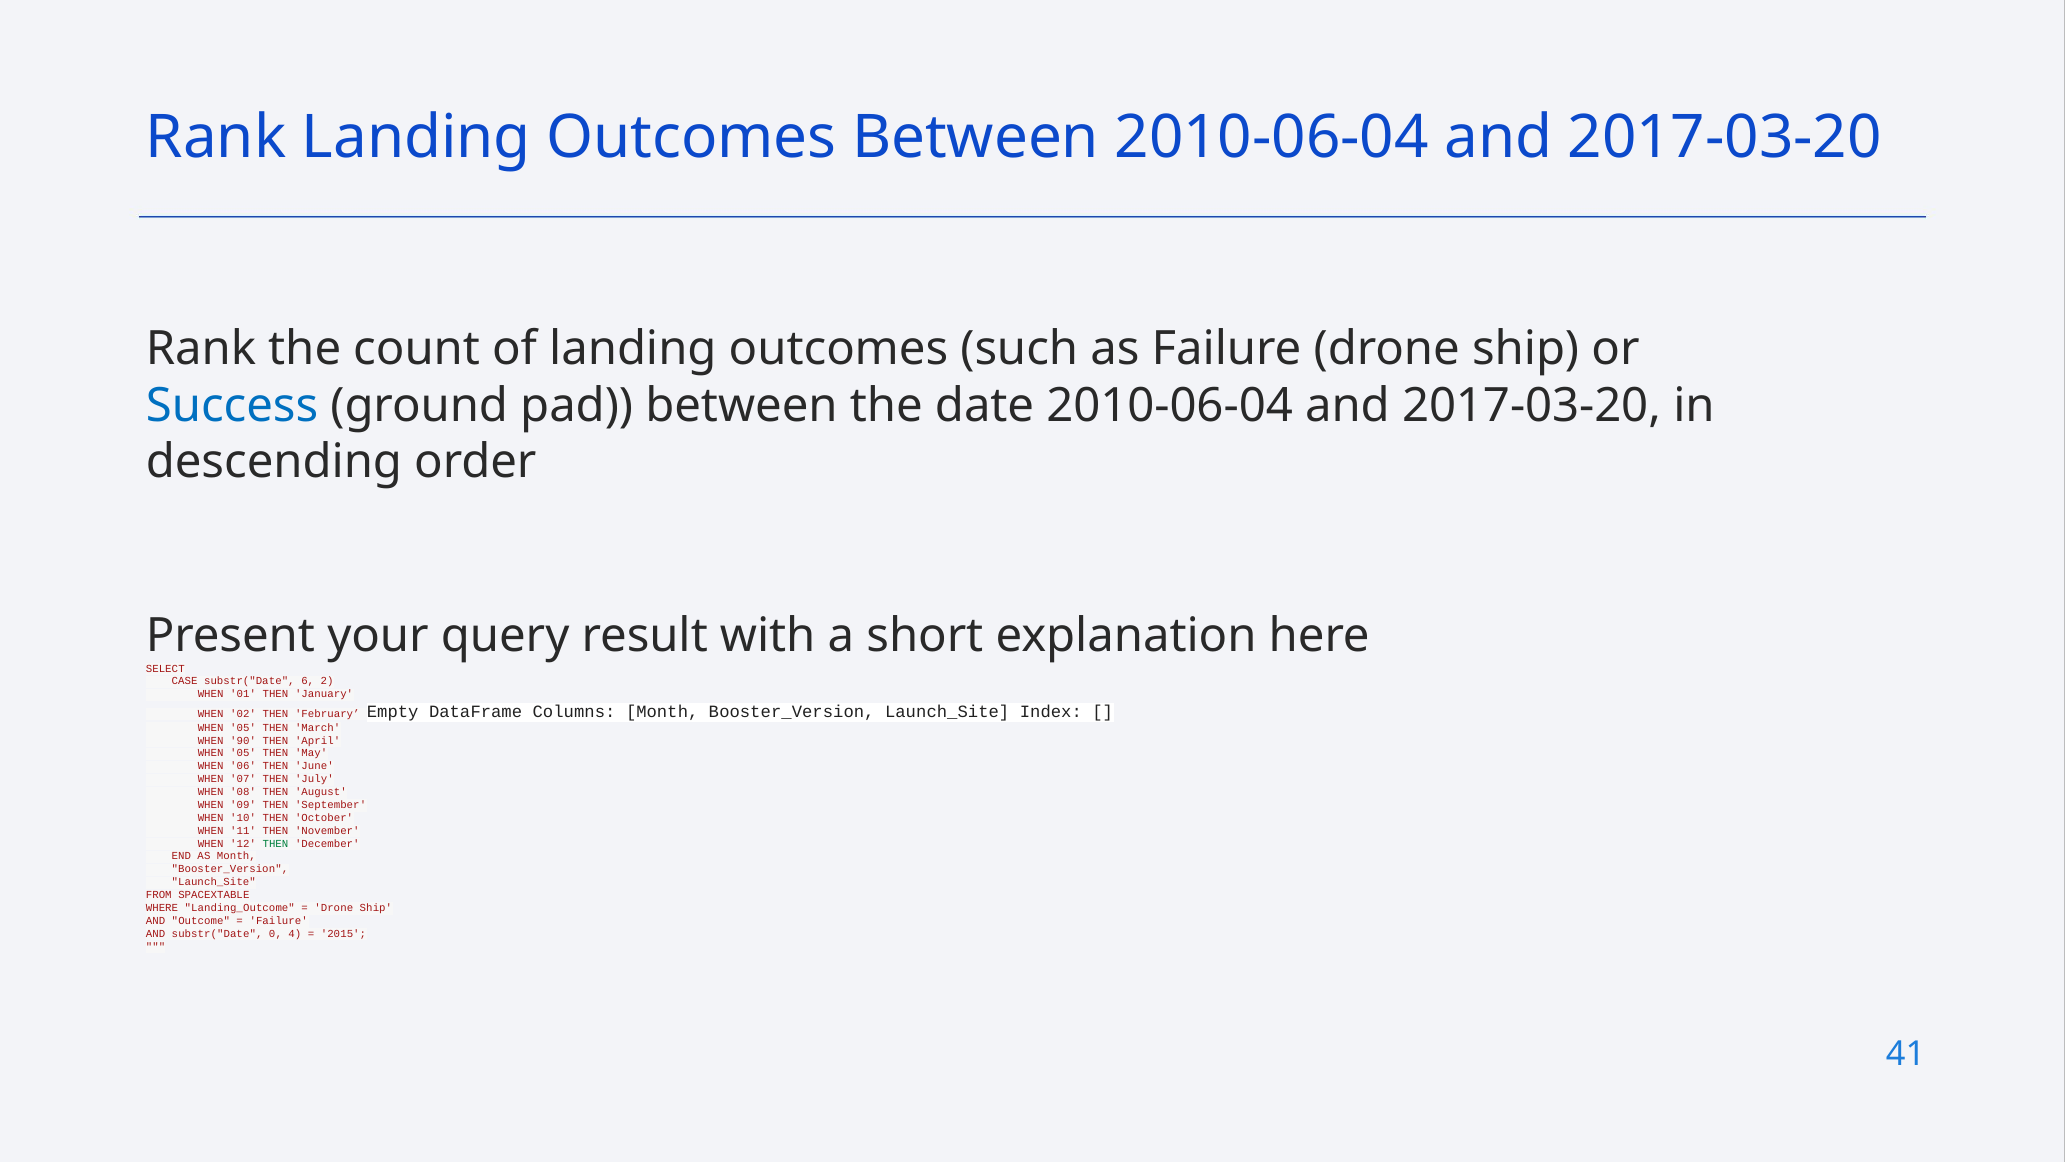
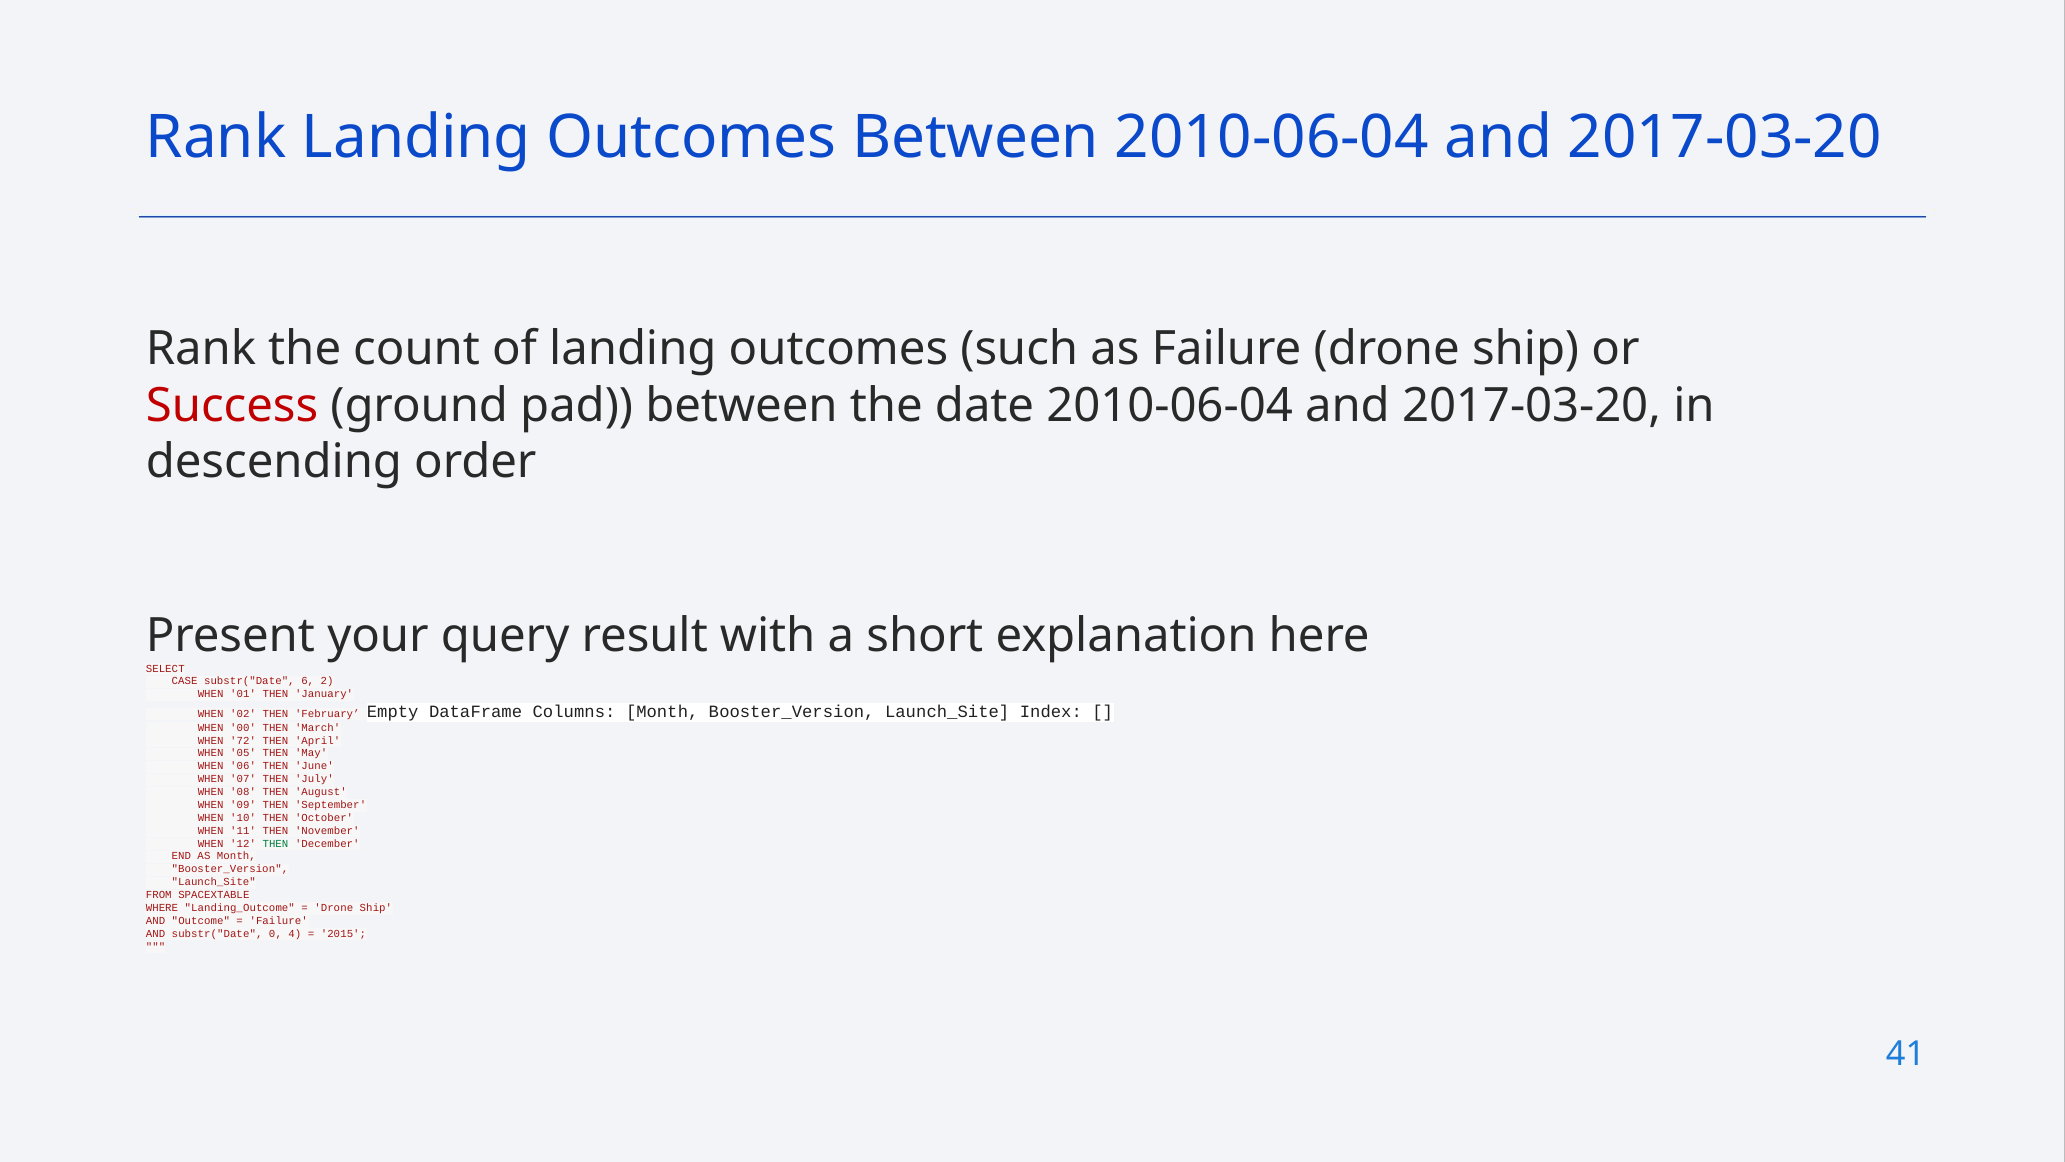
Success colour: blue -> red
05 at (243, 727): 05 -> 00
90: 90 -> 72
